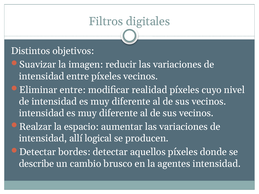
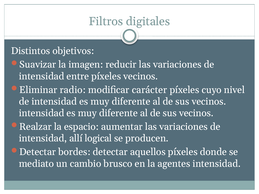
Eliminar entre: entre -> radio
realidad: realidad -> carácter
describe: describe -> mediato
